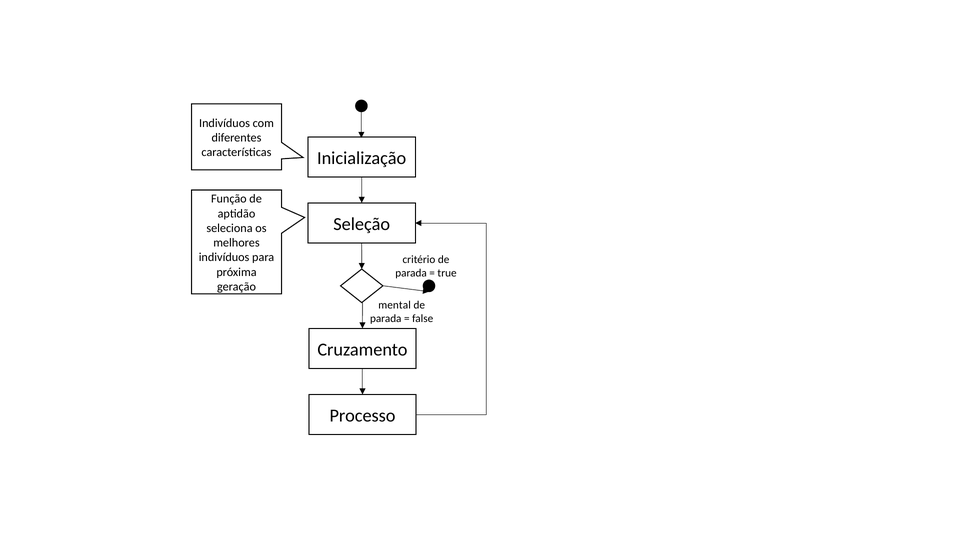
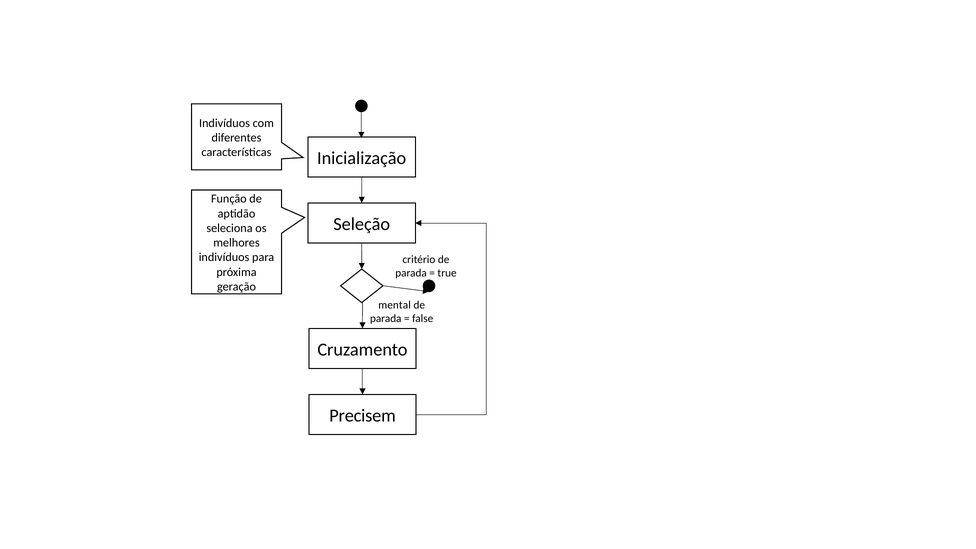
Processo: Processo -> Precisem
